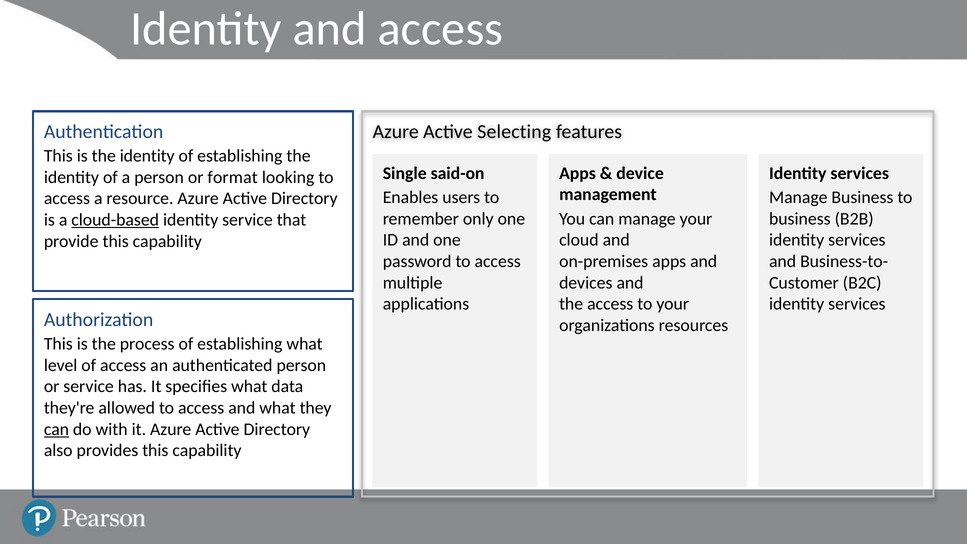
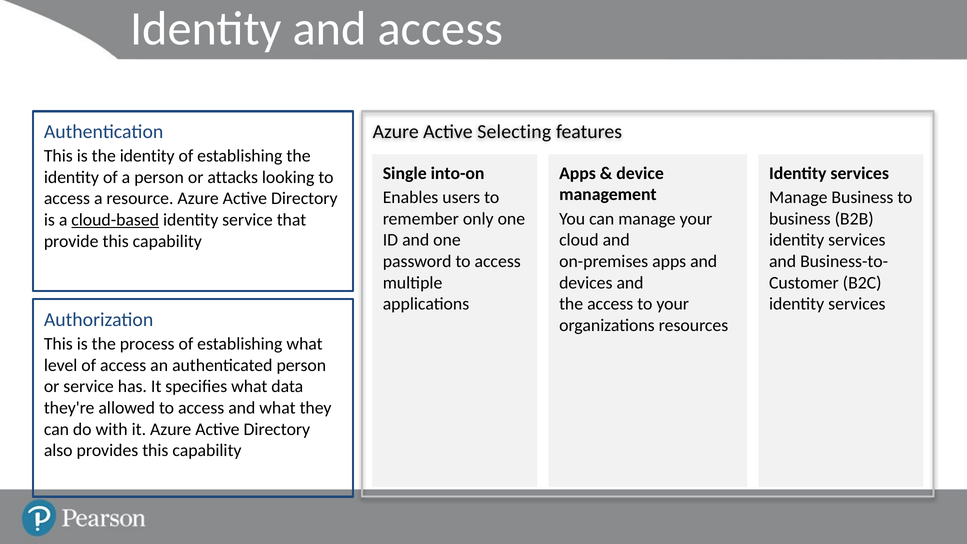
said-on: said-on -> into-on
format: format -> attacks
can at (56, 429) underline: present -> none
